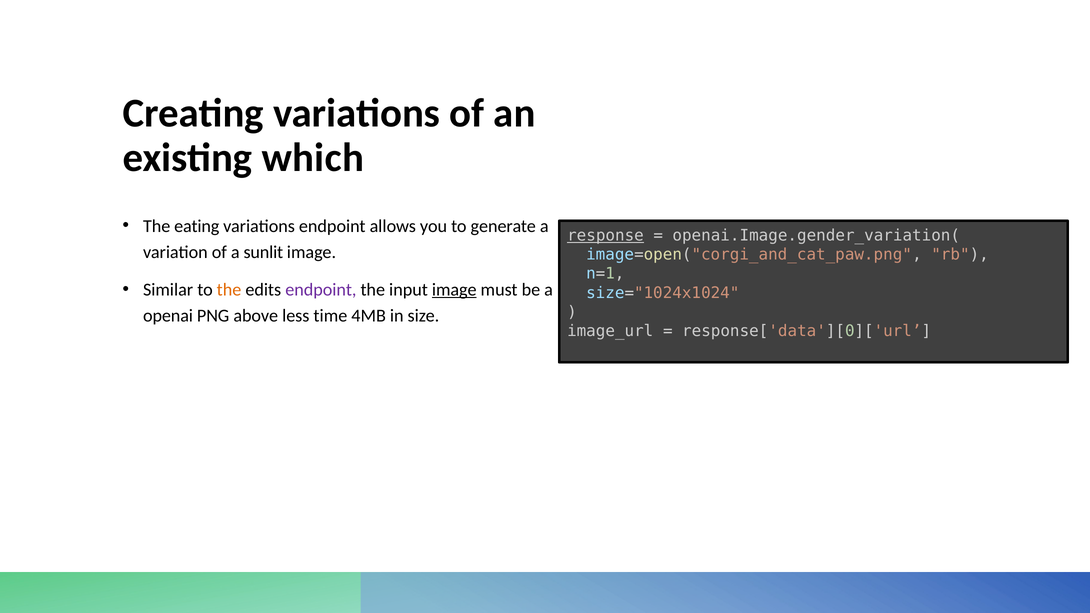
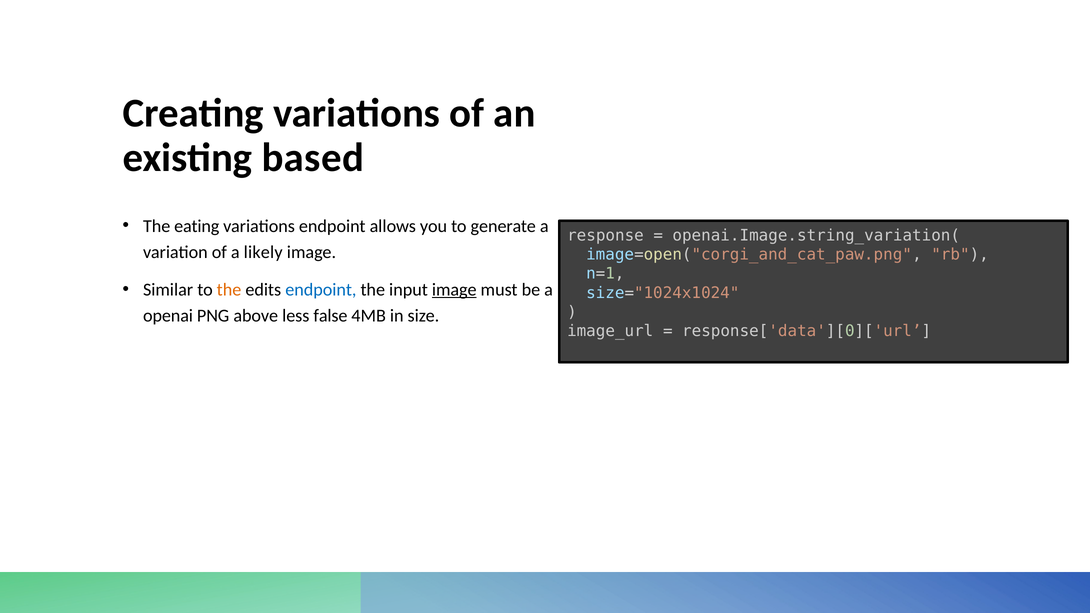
which: which -> based
response underline: present -> none
openai.Image.gender_variation(: openai.Image.gender_variation( -> openai.Image.string_variation(
sunlit: sunlit -> likely
endpoint at (321, 290) colour: purple -> blue
time: time -> false
